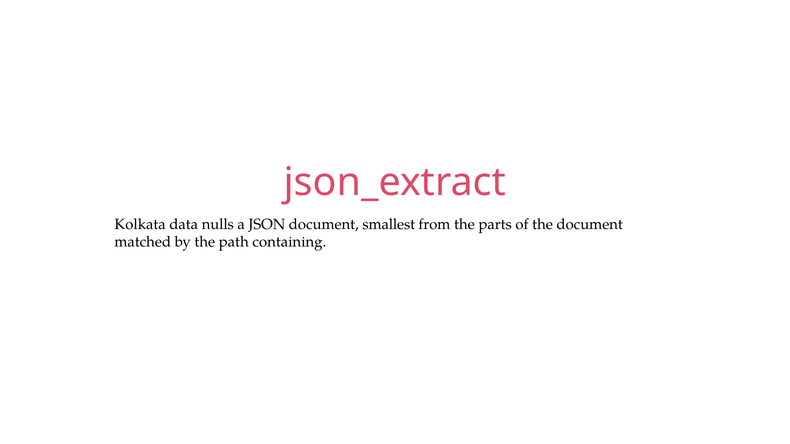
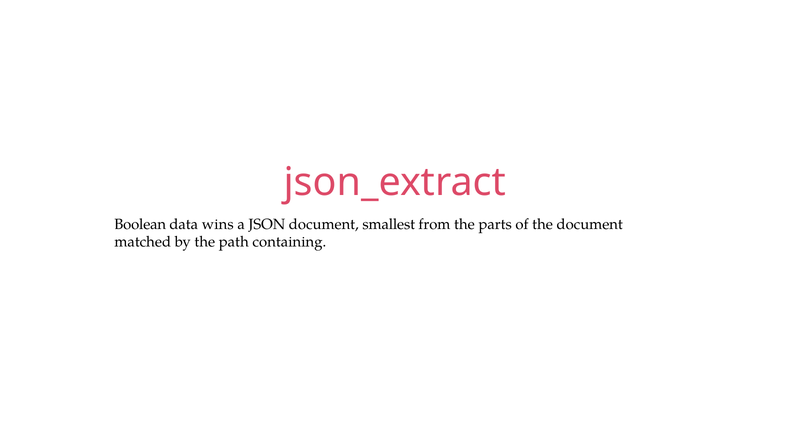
Kolkata: Kolkata -> Boolean
nulls: nulls -> wins
